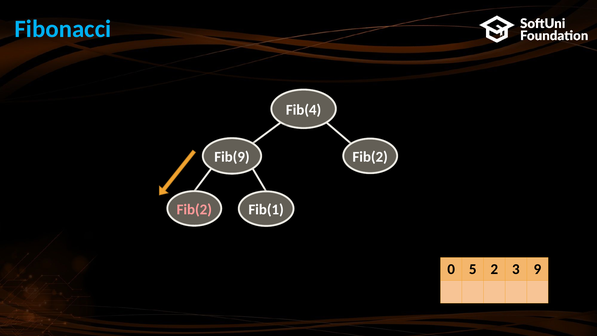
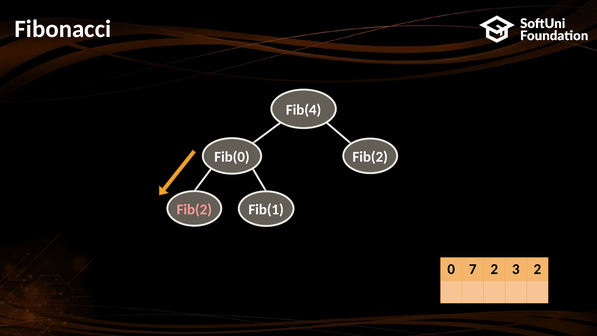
Fibonacci colour: light blue -> white
Fib(9: Fib(9 -> Fib(0
5: 5 -> 7
3 9: 9 -> 2
